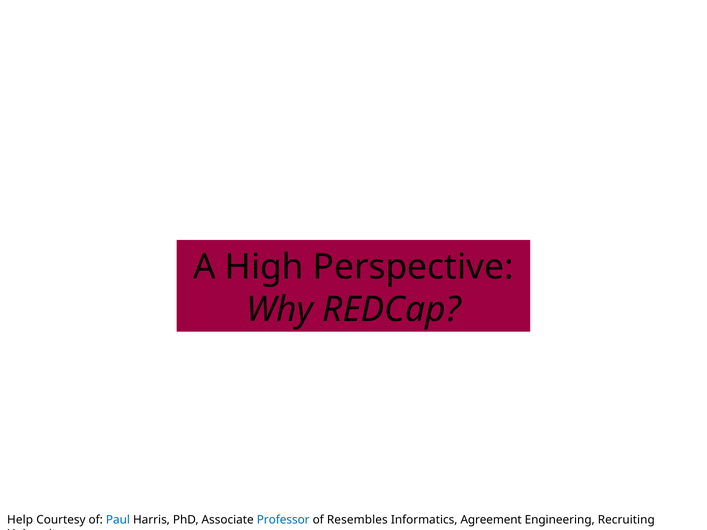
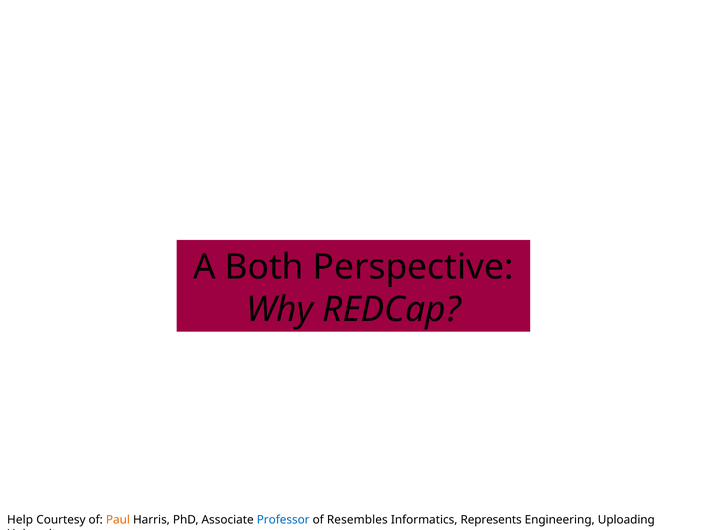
High: High -> Both
Paul colour: blue -> orange
Agreement: Agreement -> Represents
Recruiting: Recruiting -> Uploading
